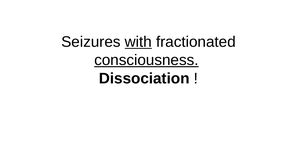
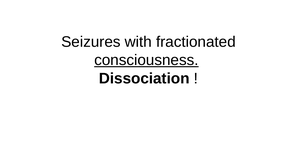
with underline: present -> none
